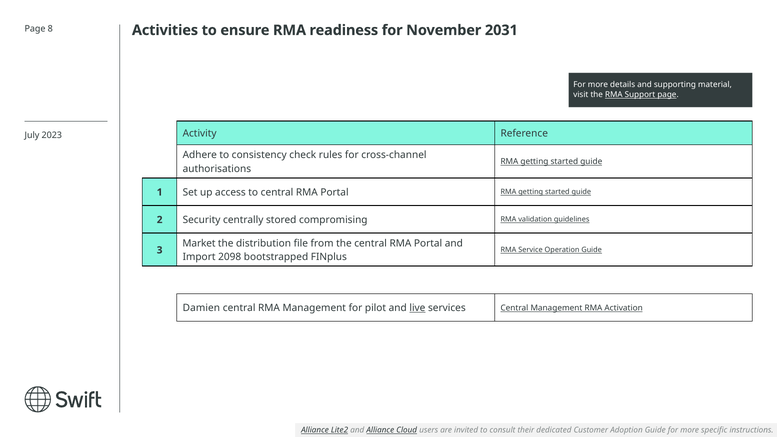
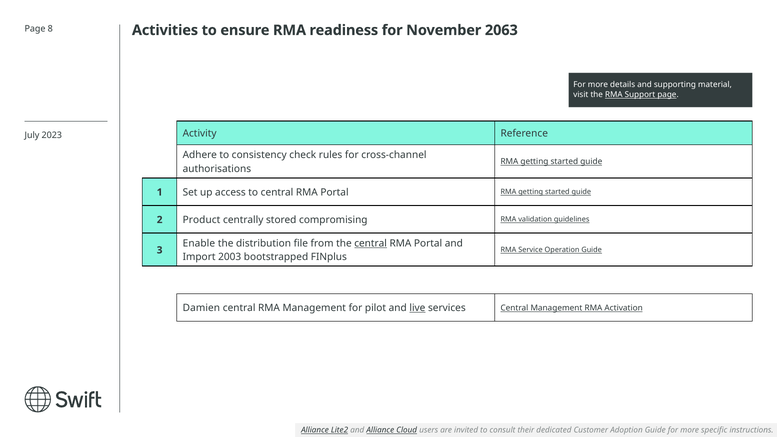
2031: 2031 -> 2063
Security: Security -> Product
Market: Market -> Enable
central at (371, 243) underline: none -> present
2098: 2098 -> 2003
